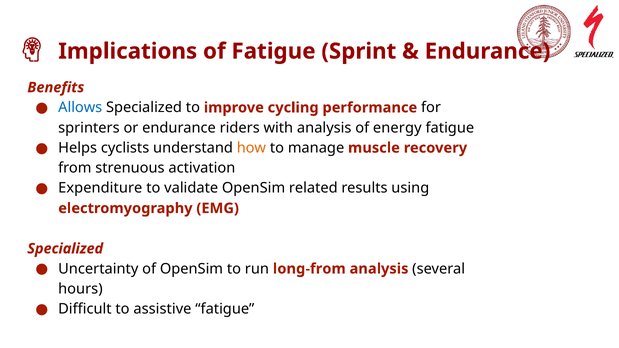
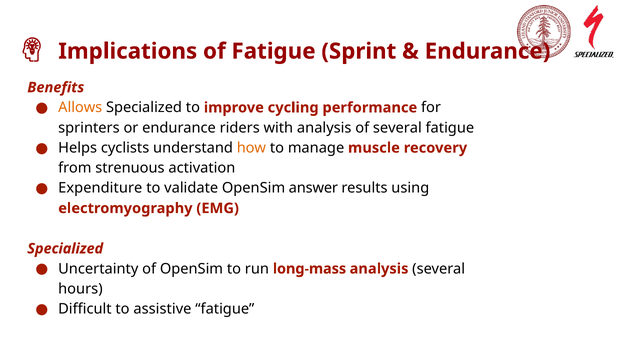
Allows colour: blue -> orange
of energy: energy -> several
related: related -> answer
long-from: long-from -> long-mass
